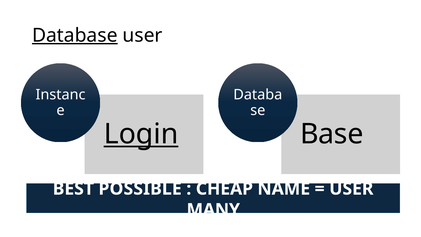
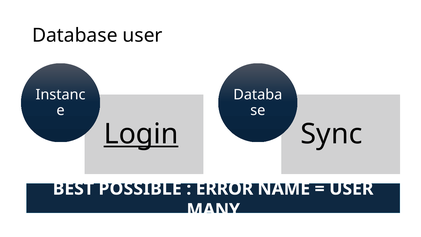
Database underline: present -> none
Base: Base -> Sync
CHEAP: CHEAP -> ERROR
